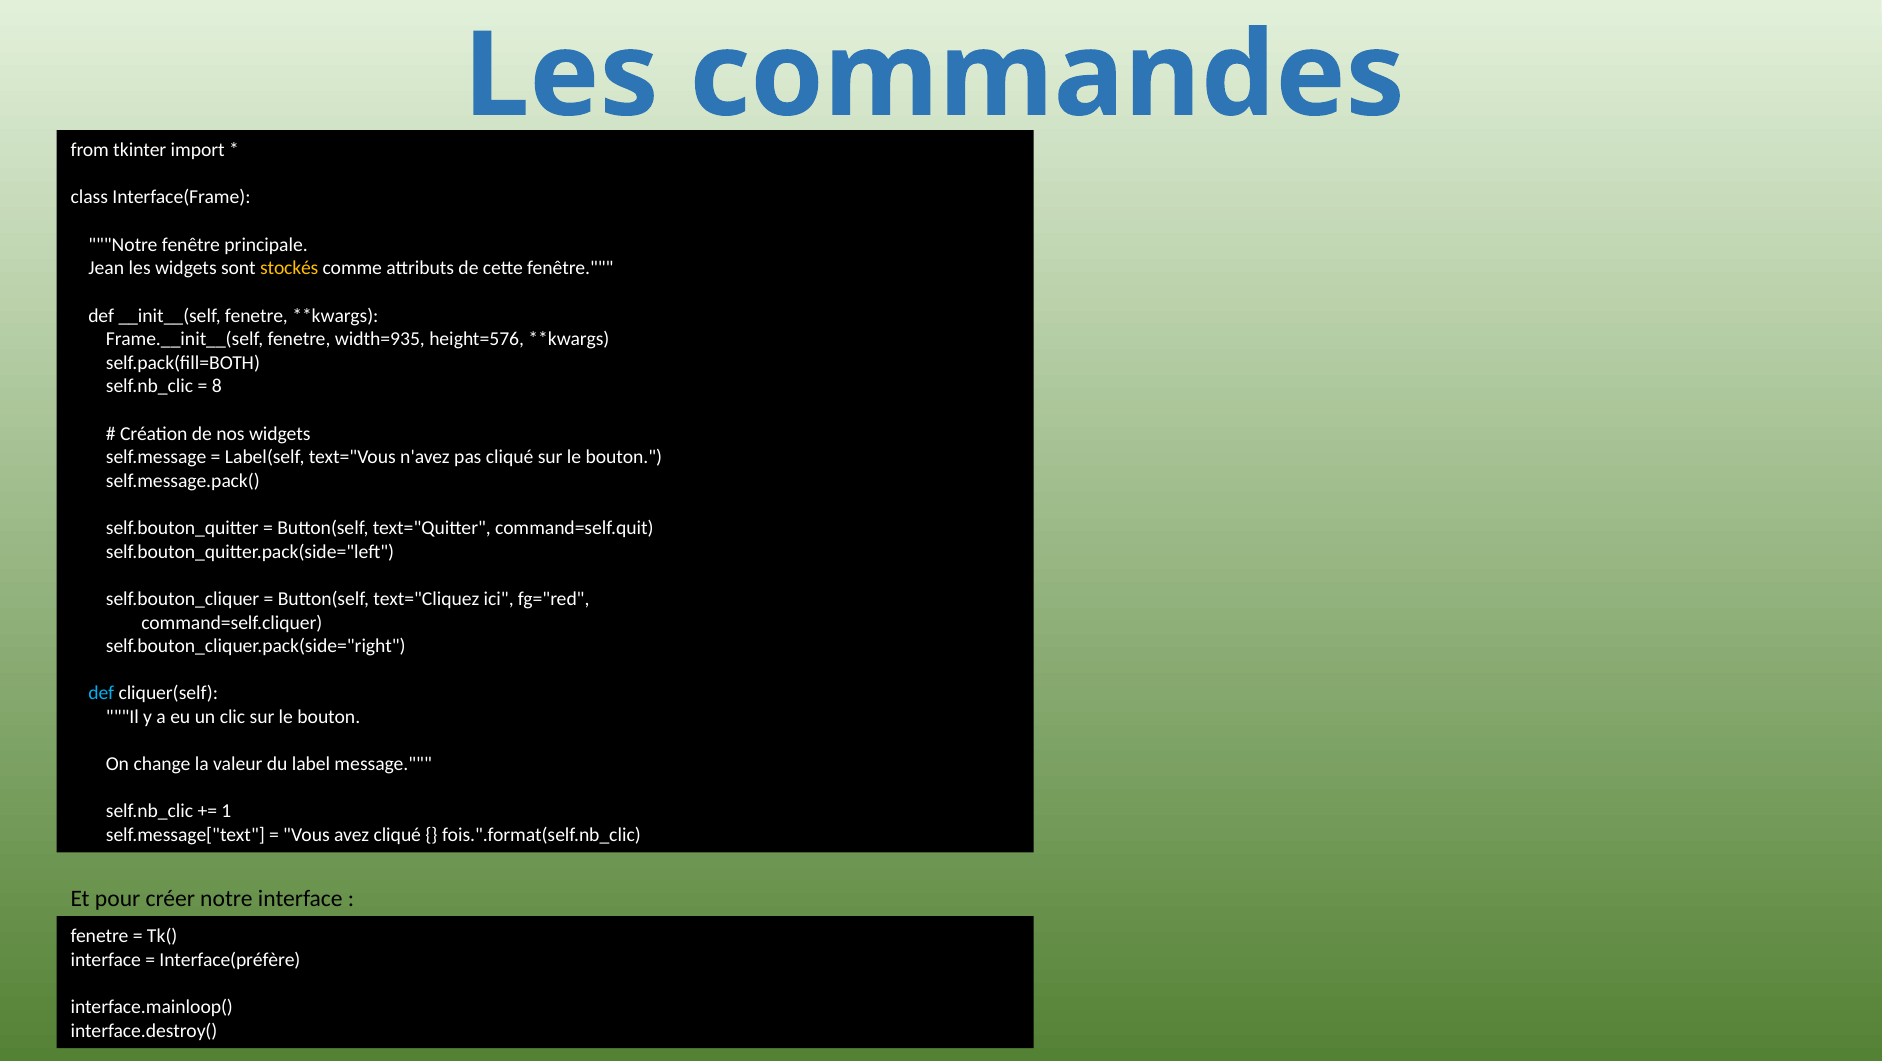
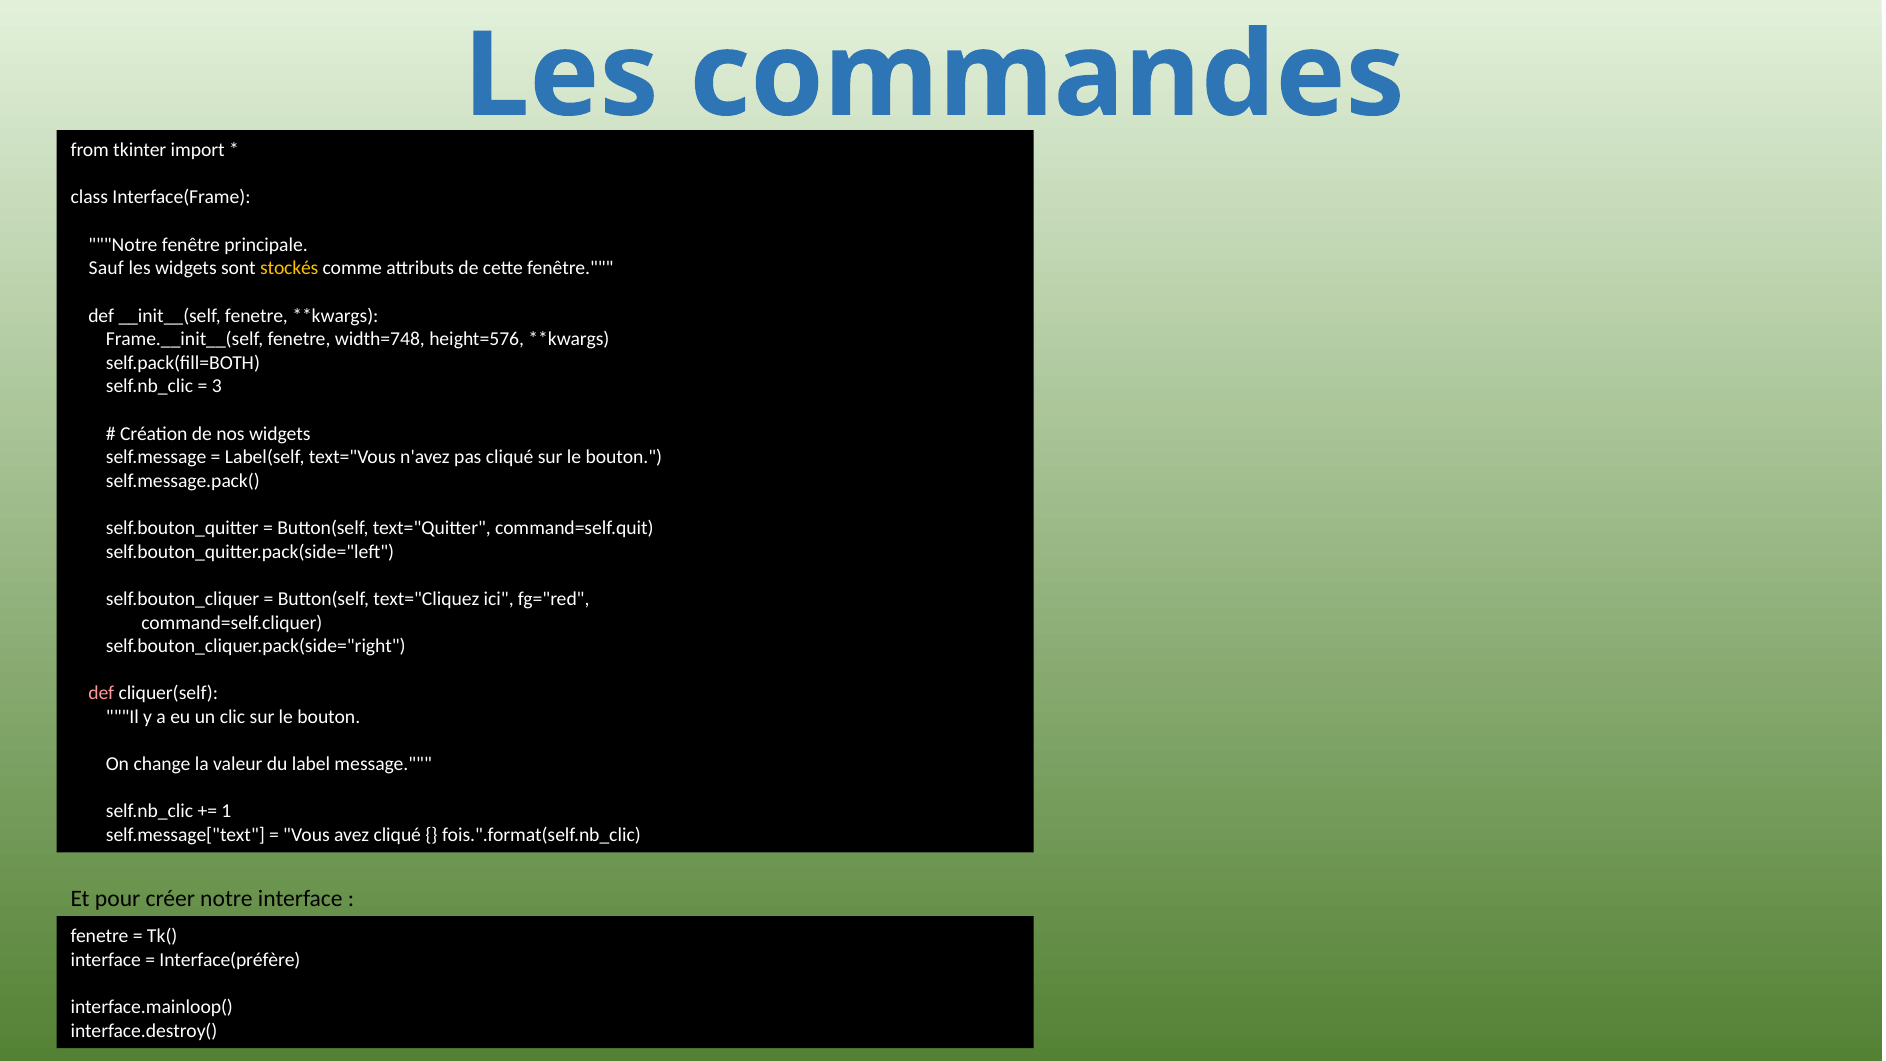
Jean: Jean -> Sauf
width=935: width=935 -> width=748
8: 8 -> 3
def at (101, 693) colour: light blue -> pink
